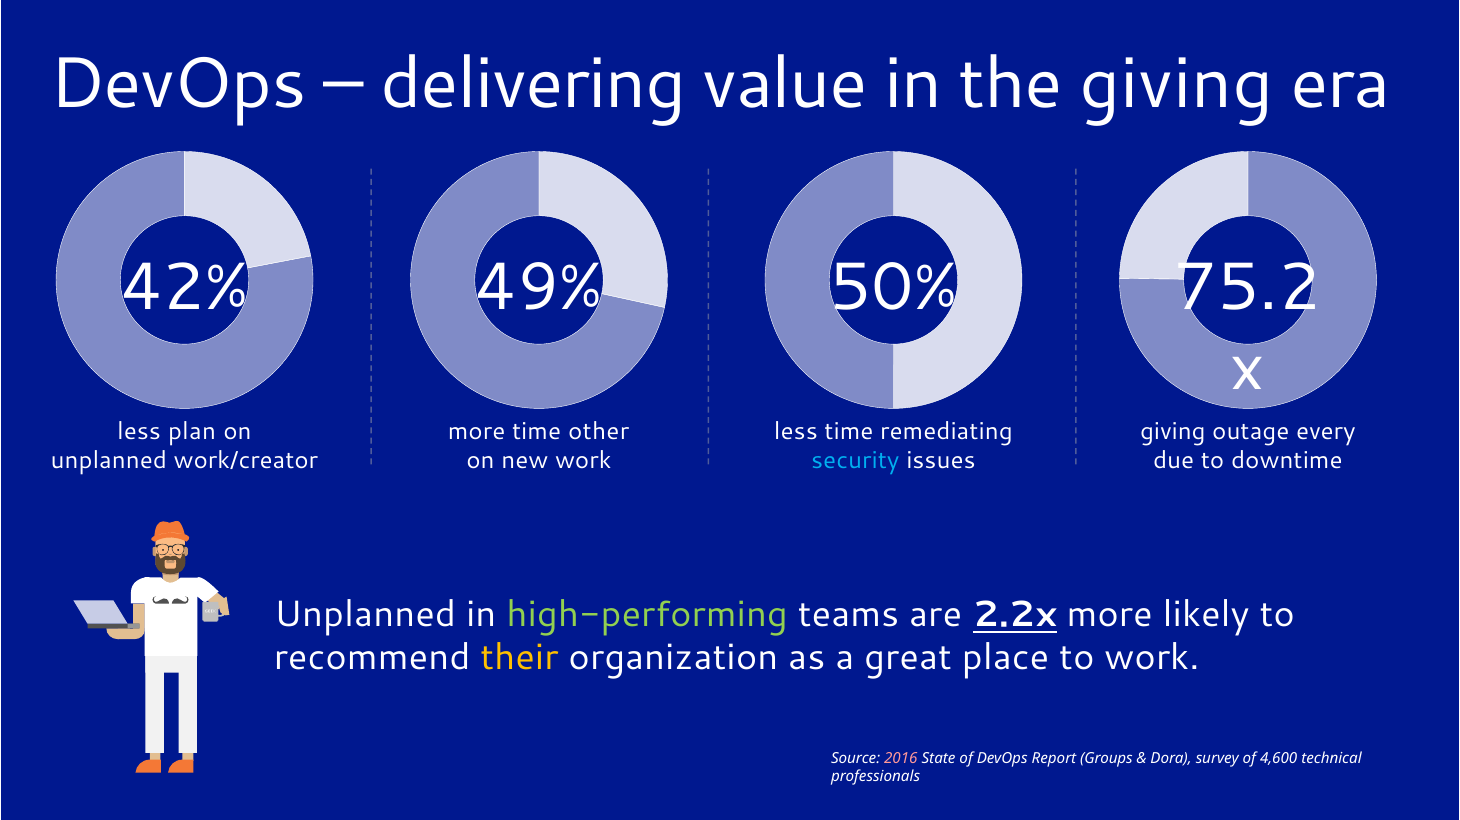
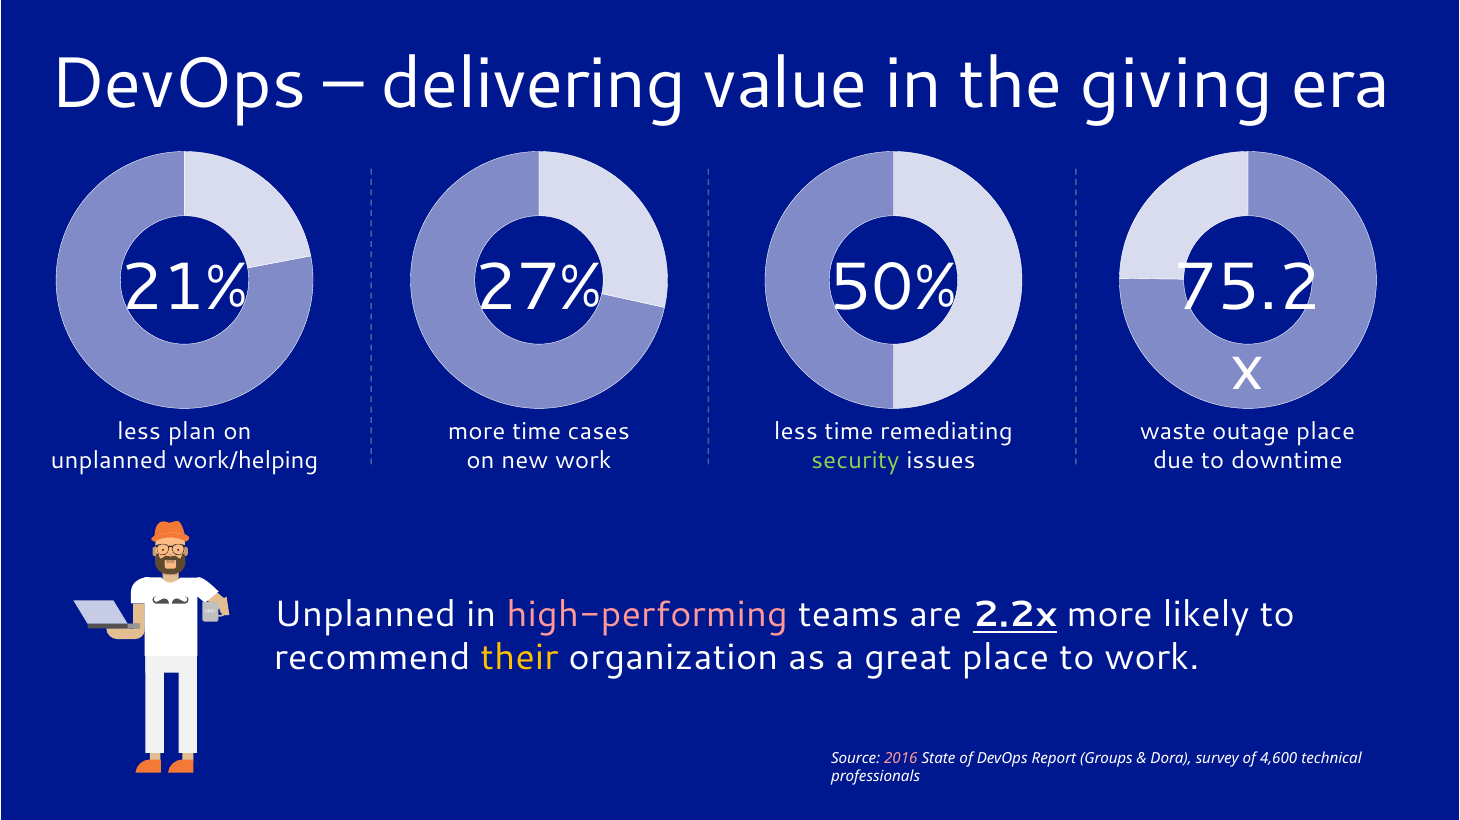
42%: 42% -> 21%
49%: 49% -> 27%
other: other -> cases
giving at (1173, 432): giving -> waste
outage every: every -> place
work/creator: work/creator -> work/helping
security colour: light blue -> light green
high-performing colour: light green -> pink
